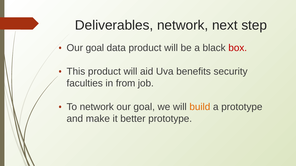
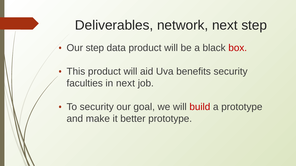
goal at (95, 48): goal -> step
in from: from -> next
To network: network -> security
build colour: orange -> red
